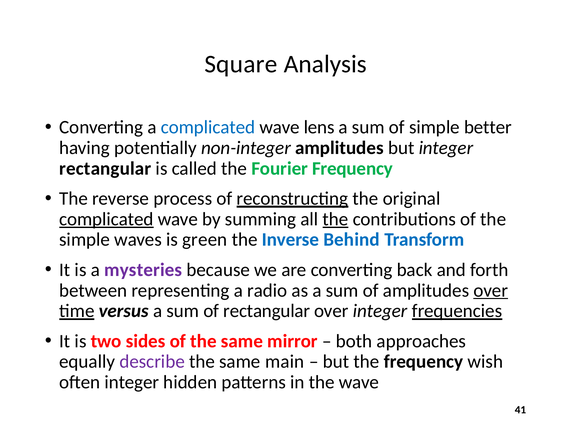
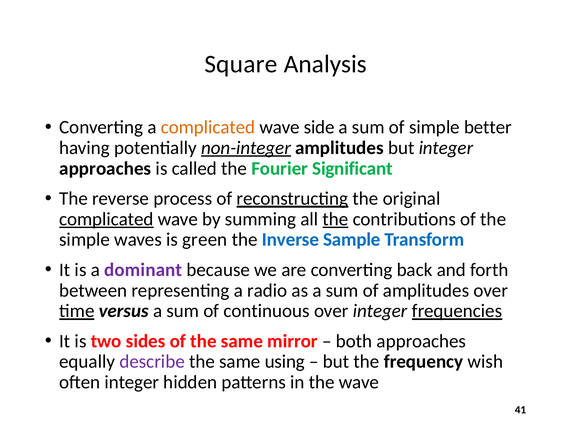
complicated at (208, 127) colour: blue -> orange
lens: lens -> side
non-integer underline: none -> present
rectangular at (105, 168): rectangular -> approaches
Fourier Frequency: Frequency -> Significant
Behind: Behind -> Sample
mysteries: mysteries -> dominant
over at (491, 290) underline: present -> none
of rectangular: rectangular -> continuous
main: main -> using
